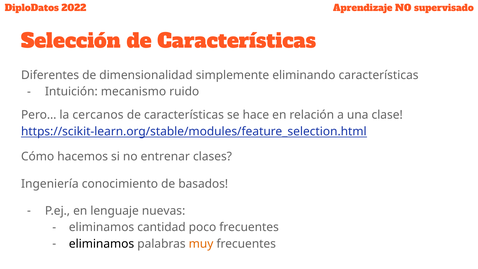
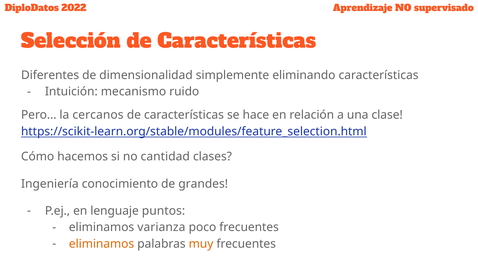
entrenar: entrenar -> cantidad
basados: basados -> grandes
nuevas: nuevas -> puntos
cantidad: cantidad -> varianza
eliminamos at (102, 244) colour: black -> orange
